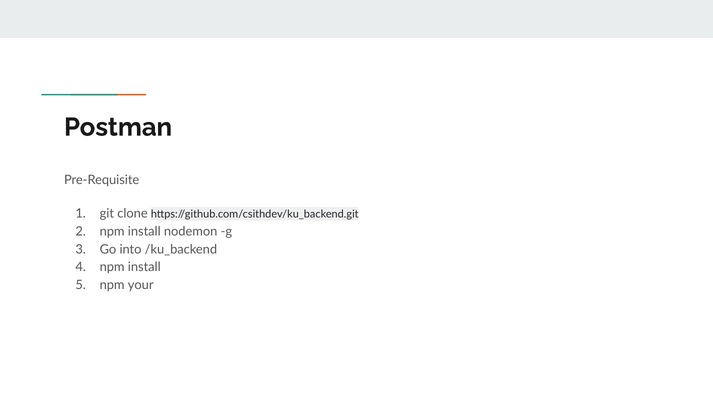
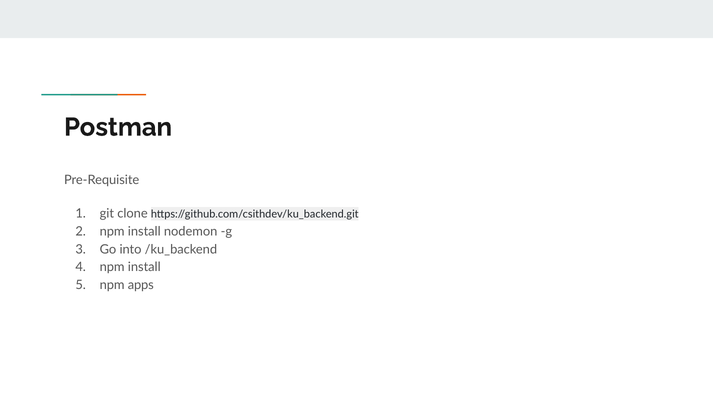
your: your -> apps
